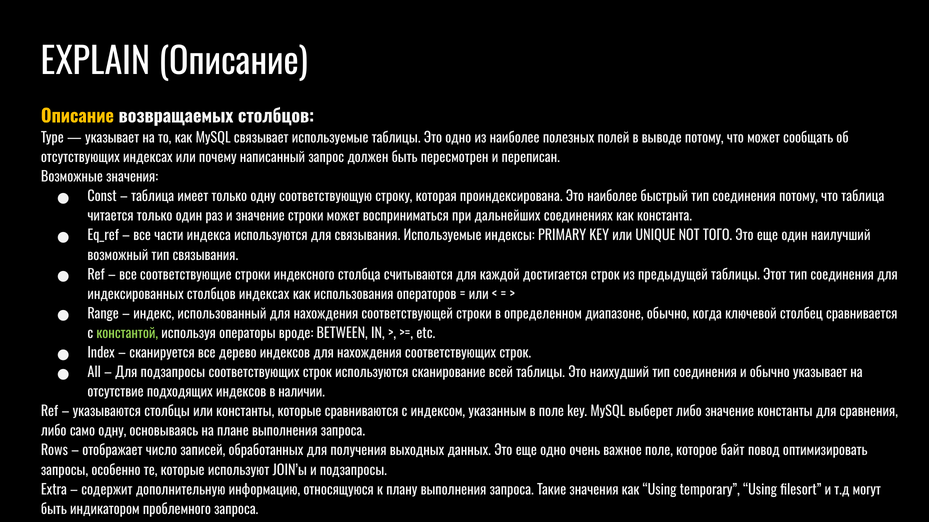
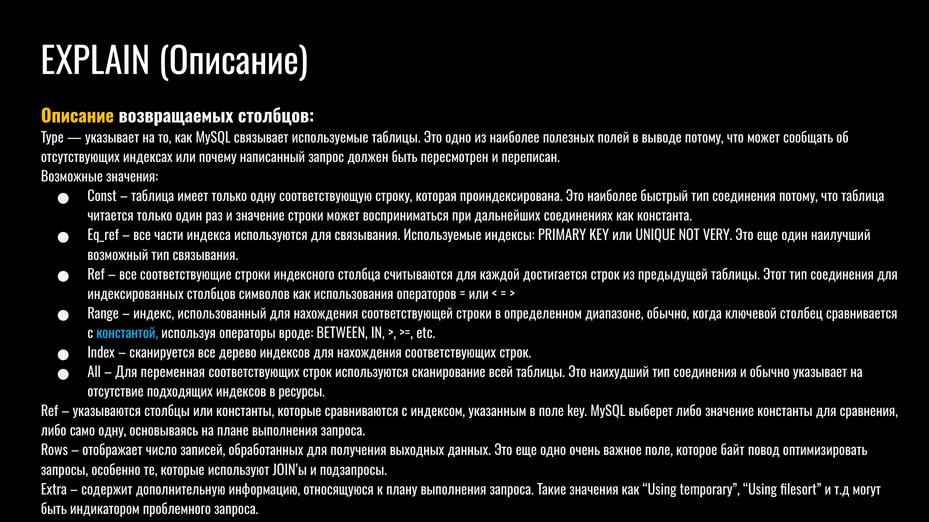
ТОГО: ТОГО -> VERY
столбцов индексах: индексах -> символов
константой colour: light green -> light blue
Для подзапросы: подзапросы -> переменная
наличии: наличии -> ресурсы
